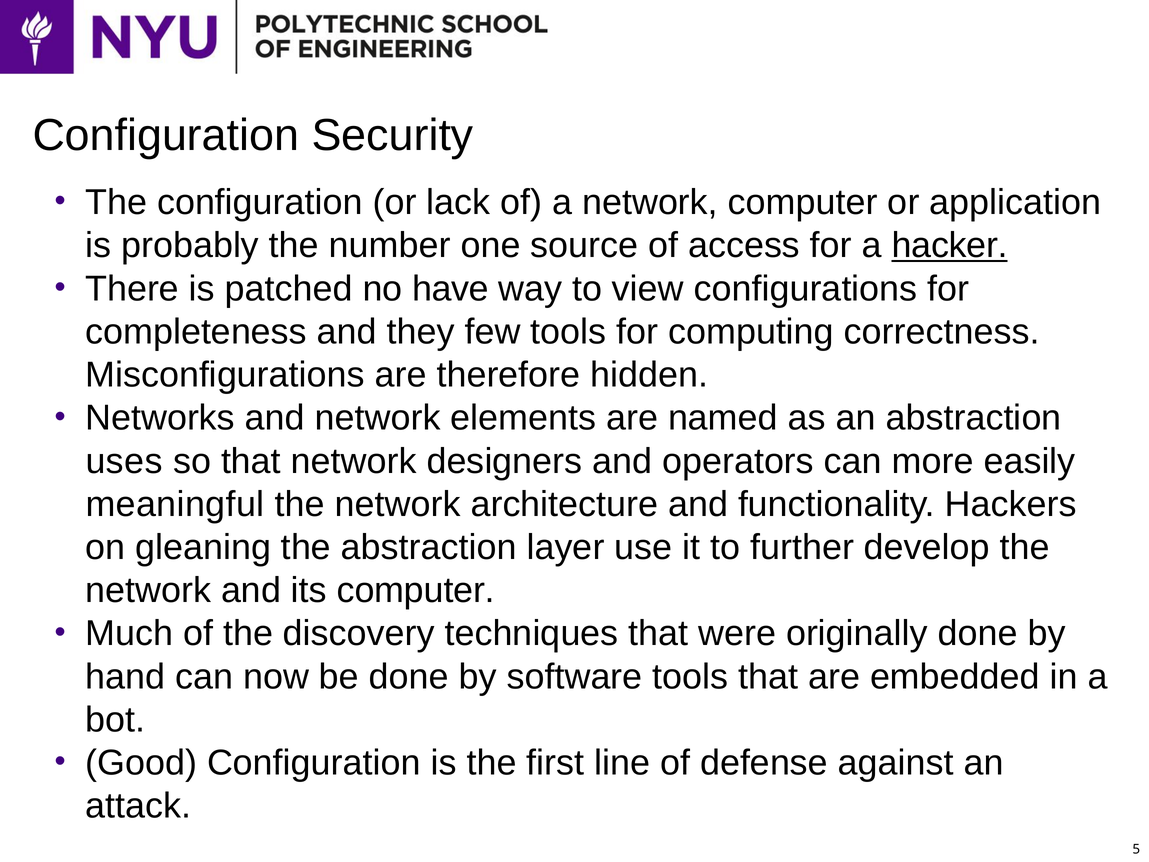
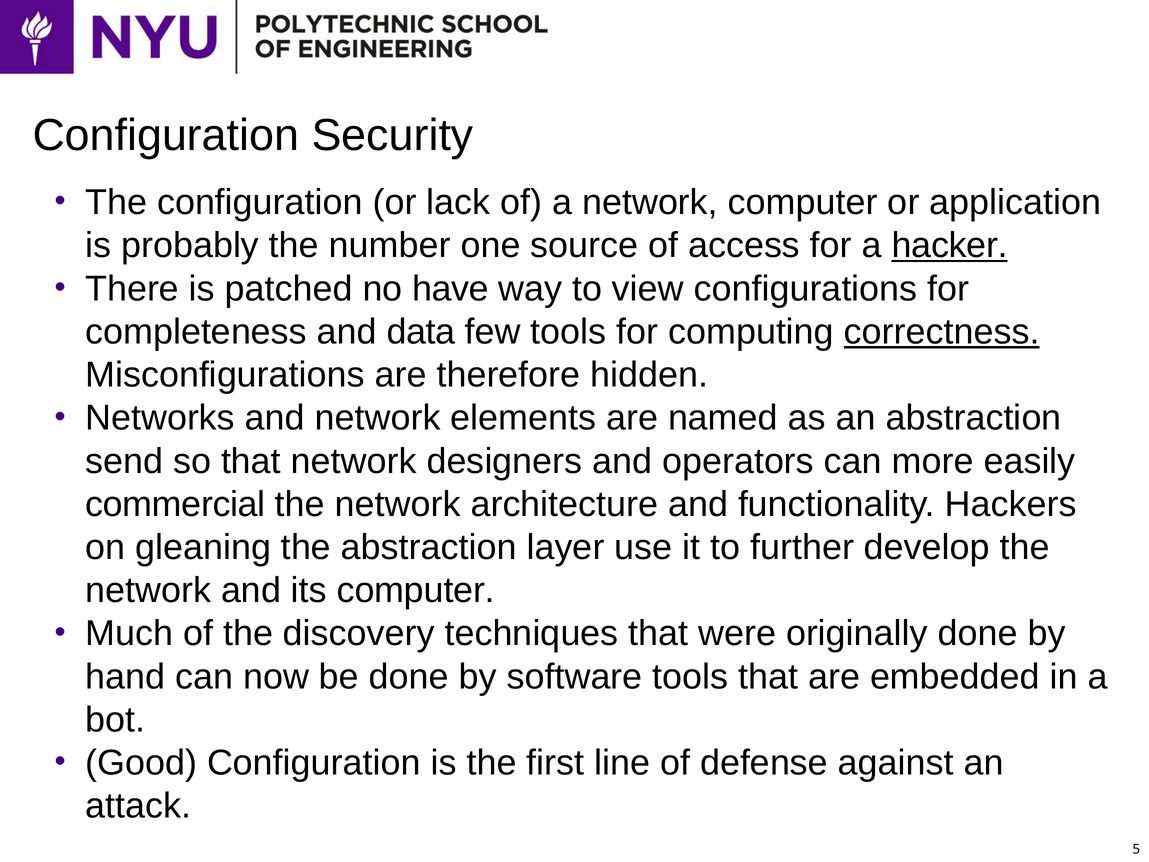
they: they -> data
correctness underline: none -> present
uses: uses -> send
meaningful: meaningful -> commercial
